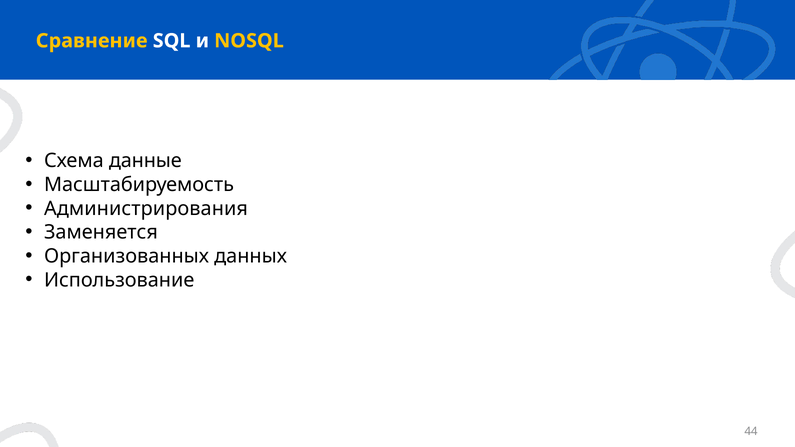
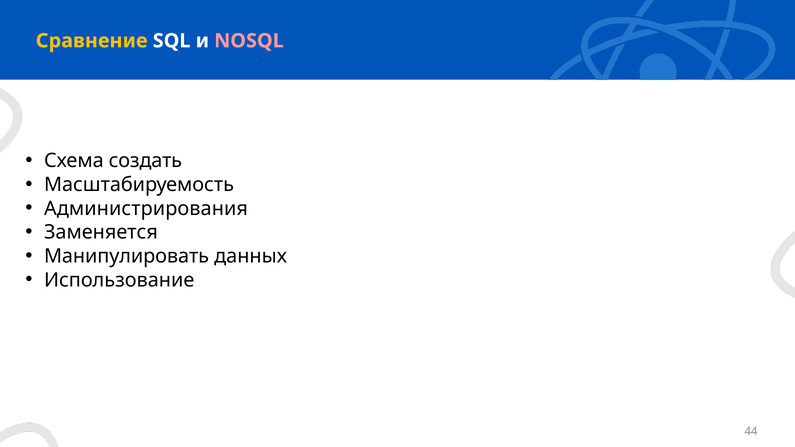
NOSQL colour: yellow -> pink
данные: данные -> создать
Организованных: Организованных -> Манипулировать
